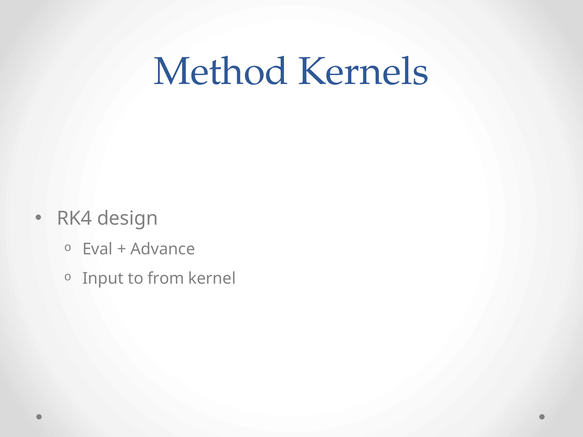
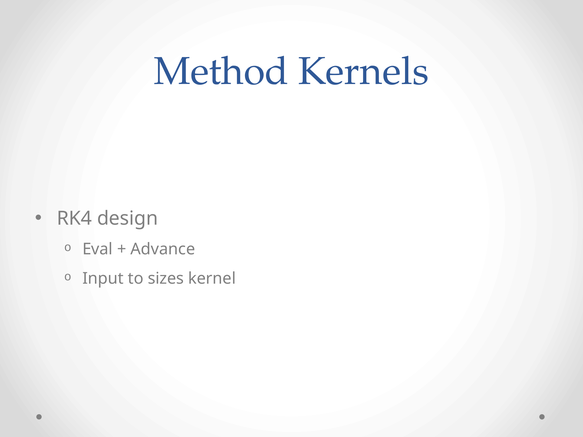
from: from -> sizes
